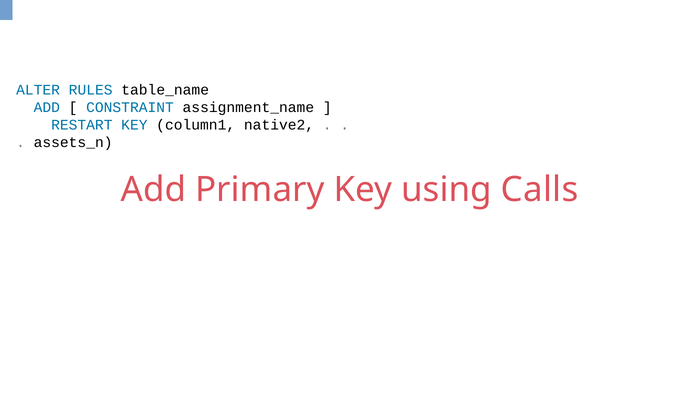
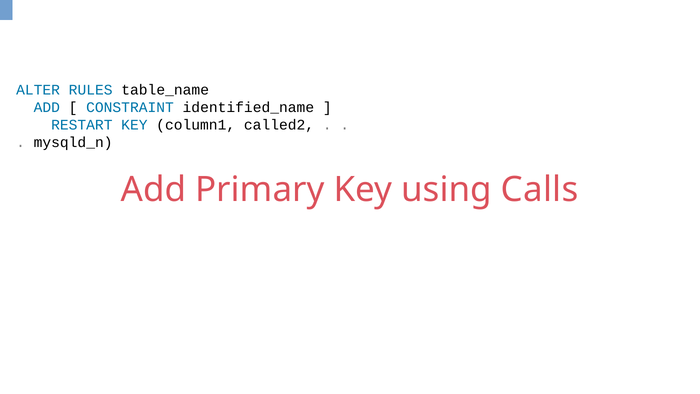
assignment_name: assignment_name -> identified_name
native2: native2 -> called2
assets_n: assets_n -> mysqld_n
